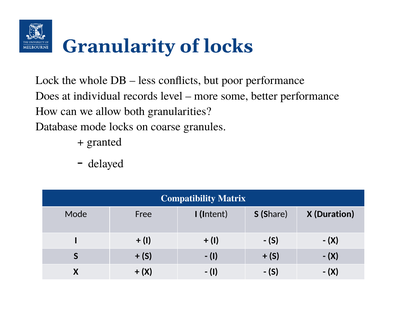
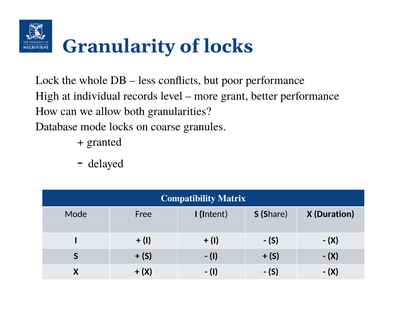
Does: Does -> High
some: some -> grant
